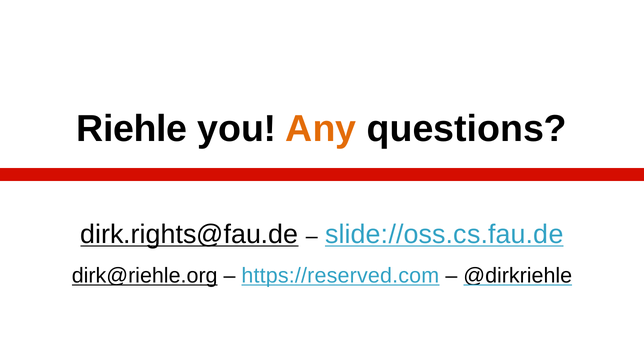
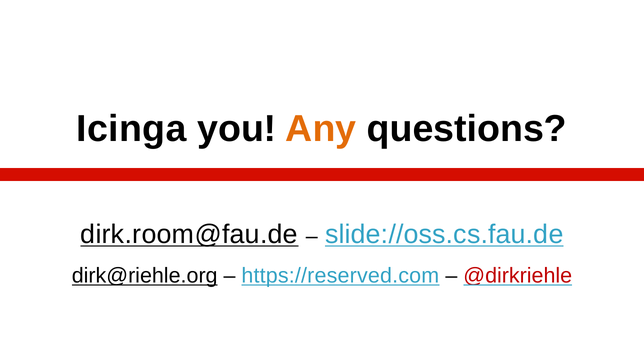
Riehle: Riehle -> Icinga
dirk.rights@fau.de: dirk.rights@fau.de -> dirk.room@fau.de
@dirkriehle colour: black -> red
